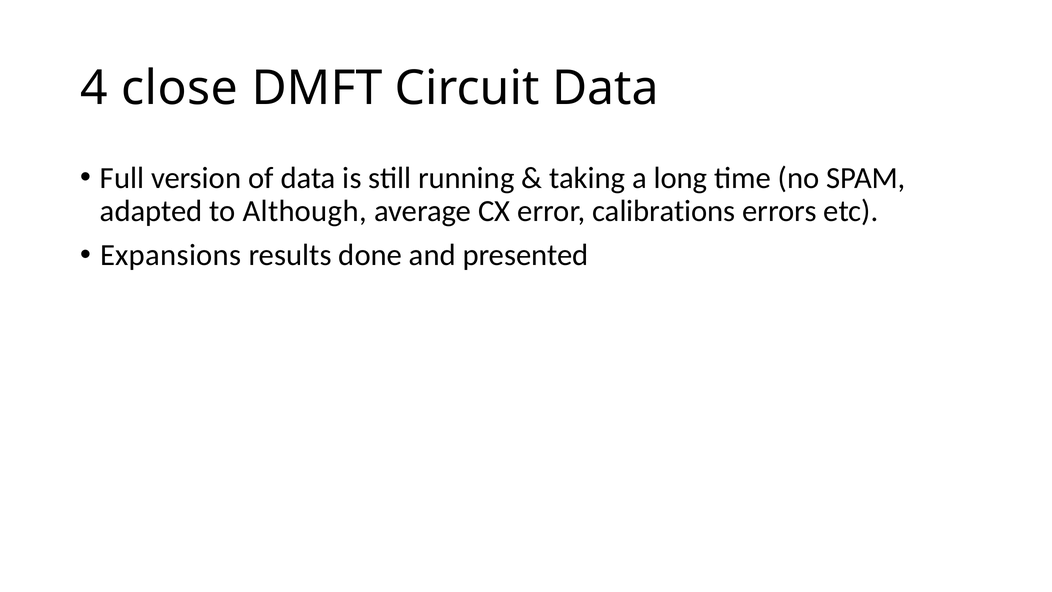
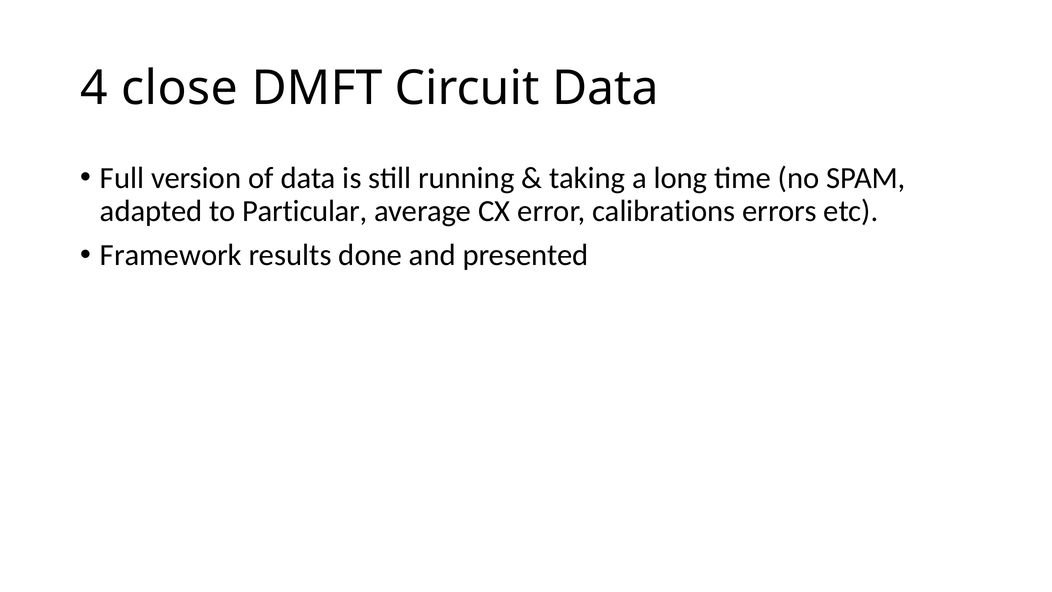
Although: Although -> Particular
Expansions: Expansions -> Framework
